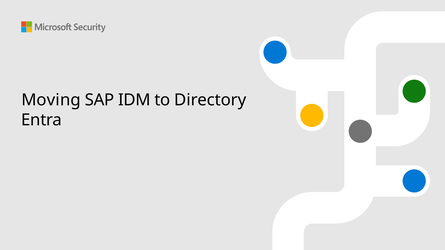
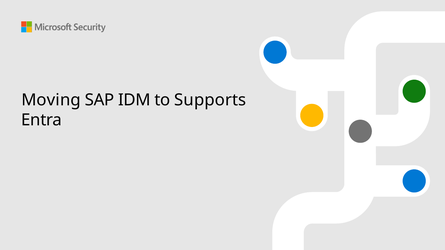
Directory: Directory -> Supports
